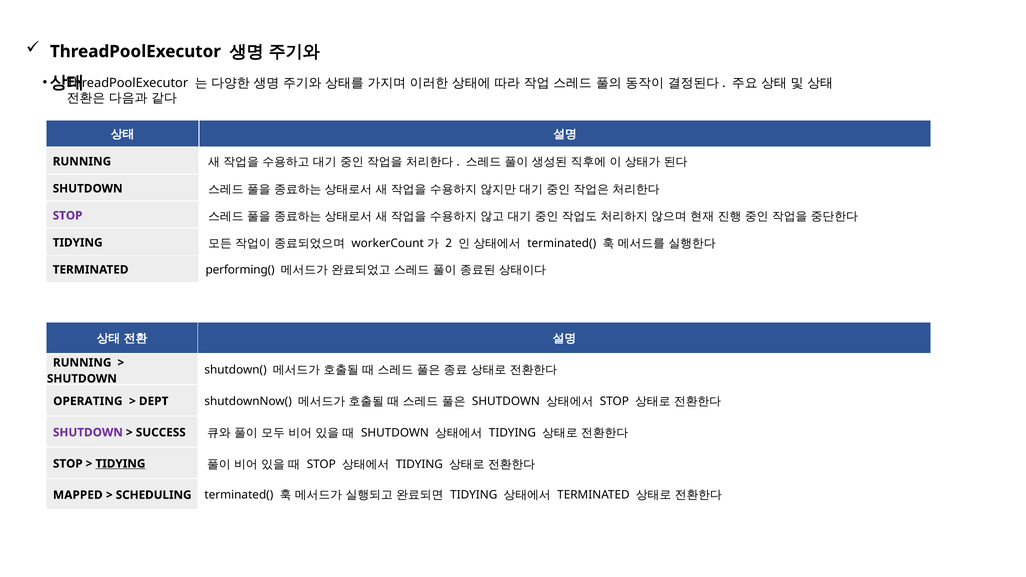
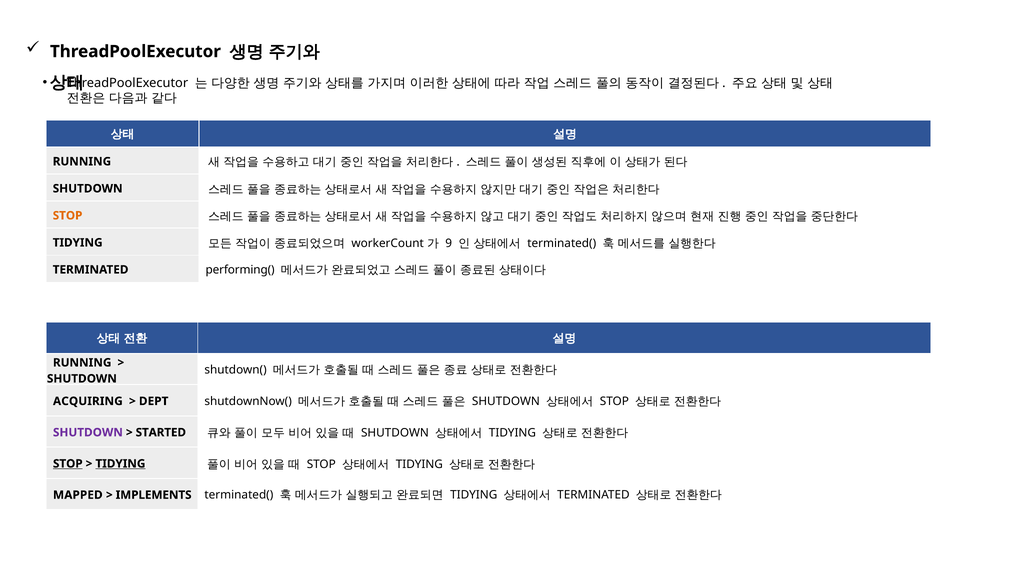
STOP at (68, 216) colour: purple -> orange
2: 2 -> 9
OPERATING: OPERATING -> ACQUIRING
SUCCESS: SUCCESS -> STARTED
STOP at (68, 464) underline: none -> present
SCHEDULING: SCHEDULING -> IMPLEMENTS
